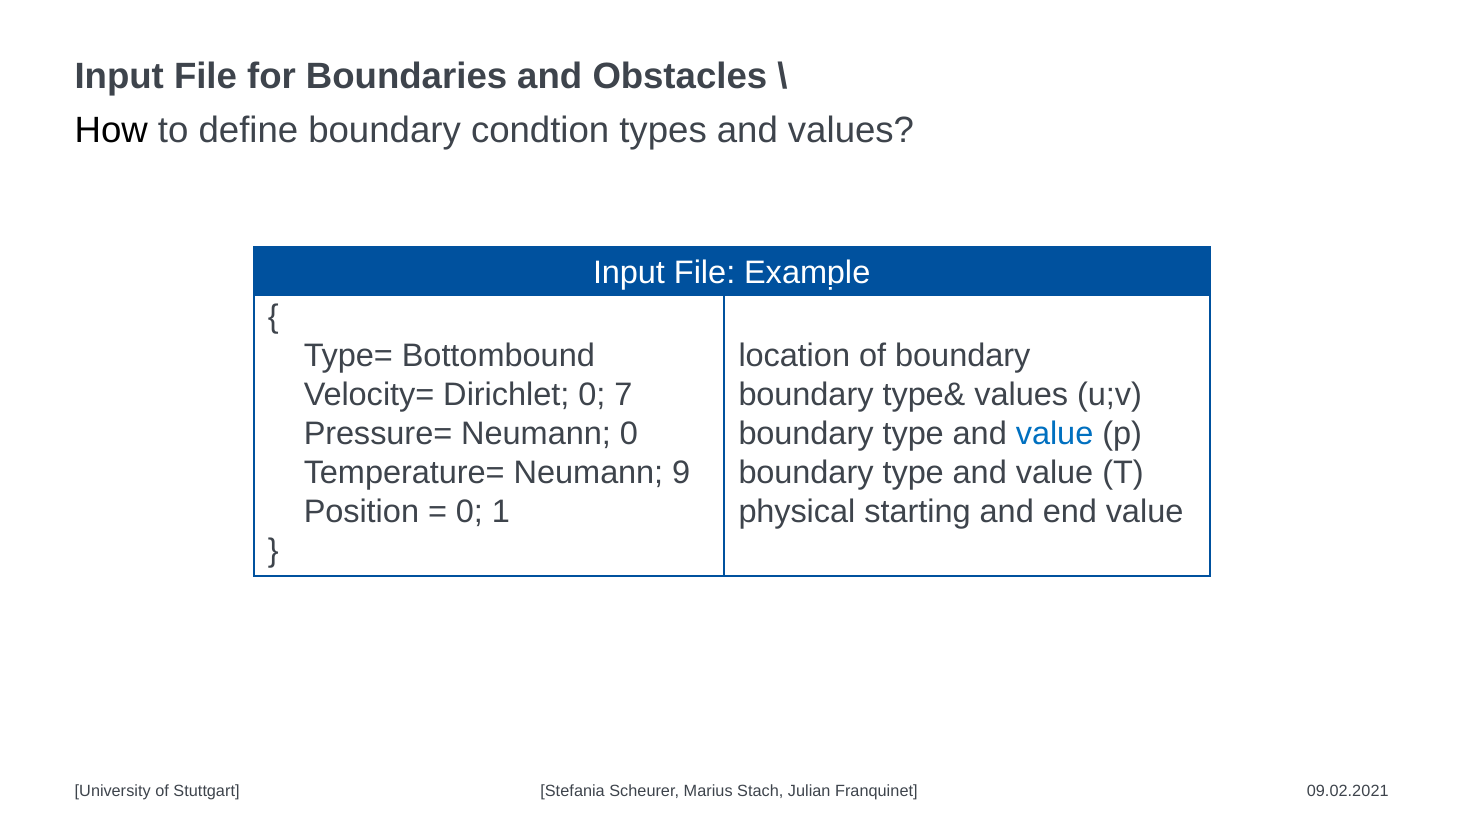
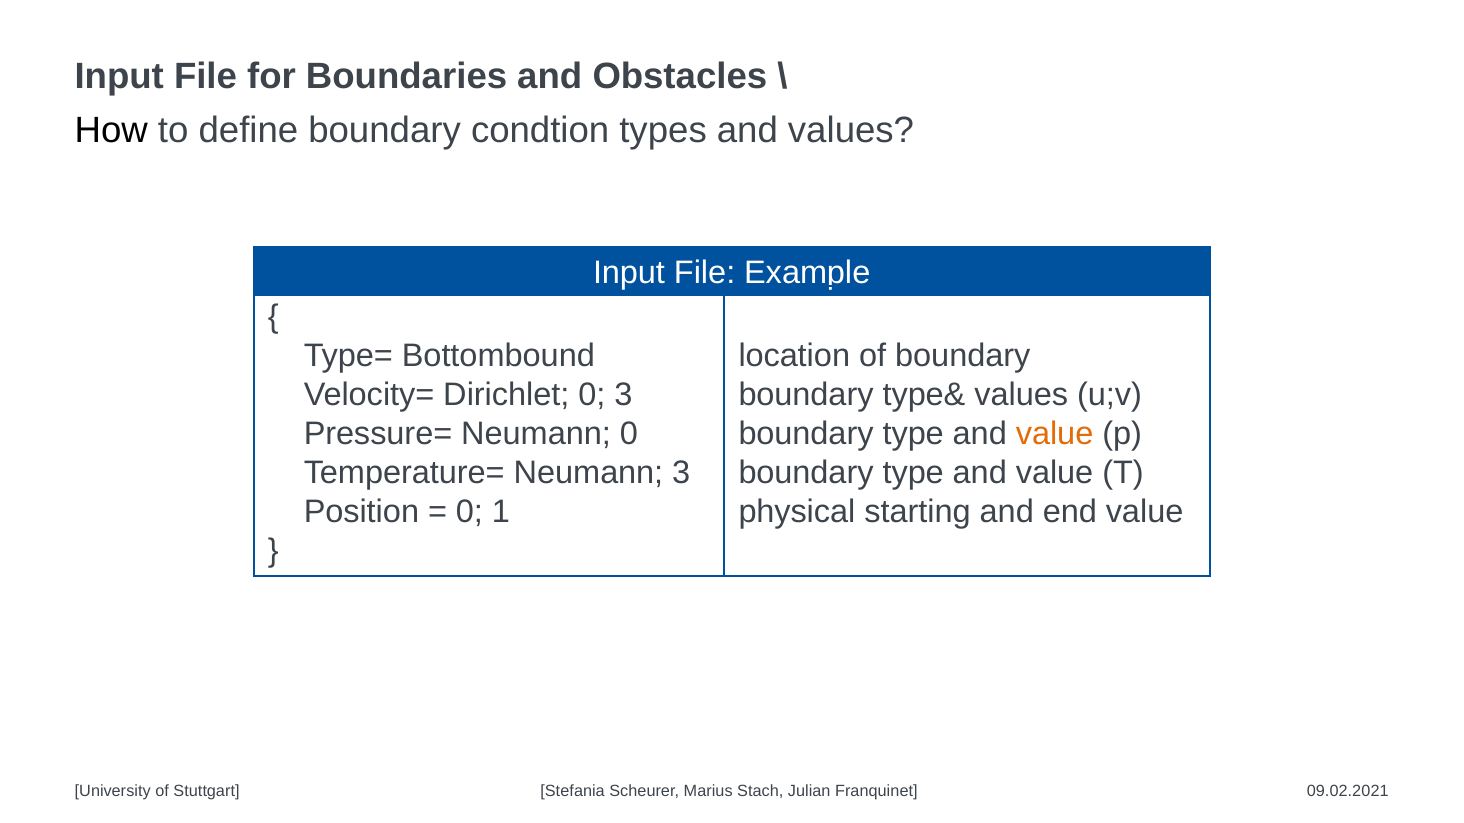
0 7: 7 -> 3
value at (1055, 434) colour: blue -> orange
Neumann 9: 9 -> 3
